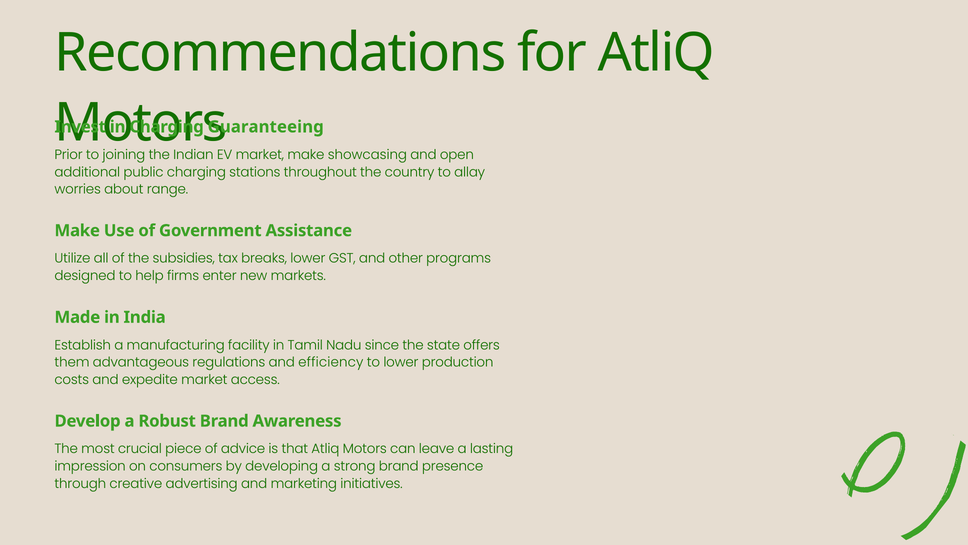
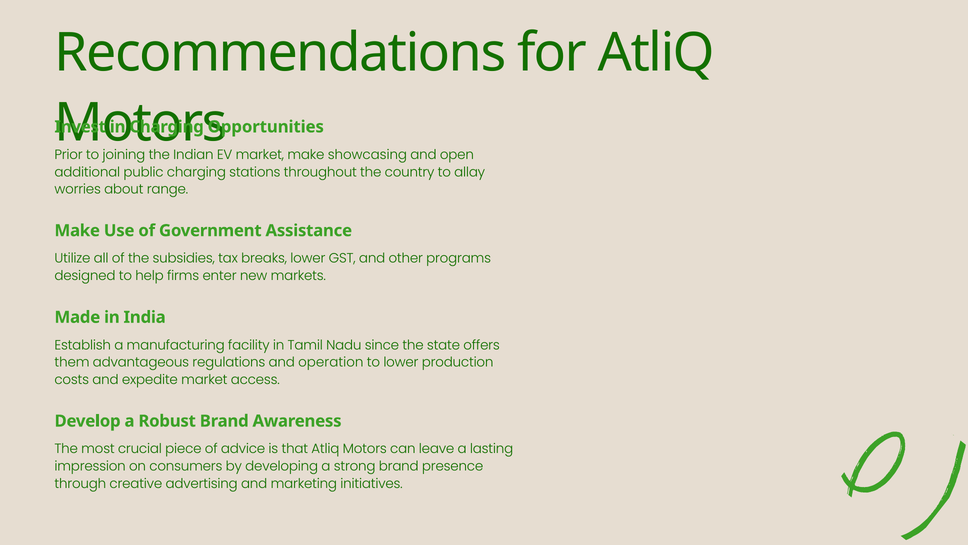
Guaranteeing: Guaranteeing -> Opportunities
efficiency: efficiency -> operation
